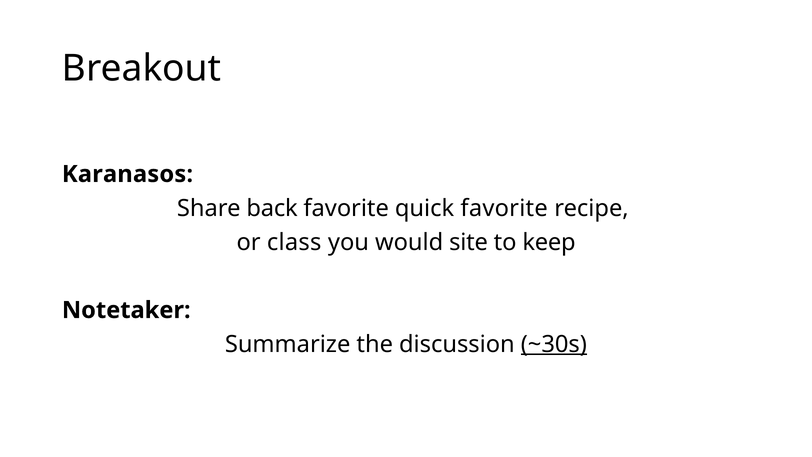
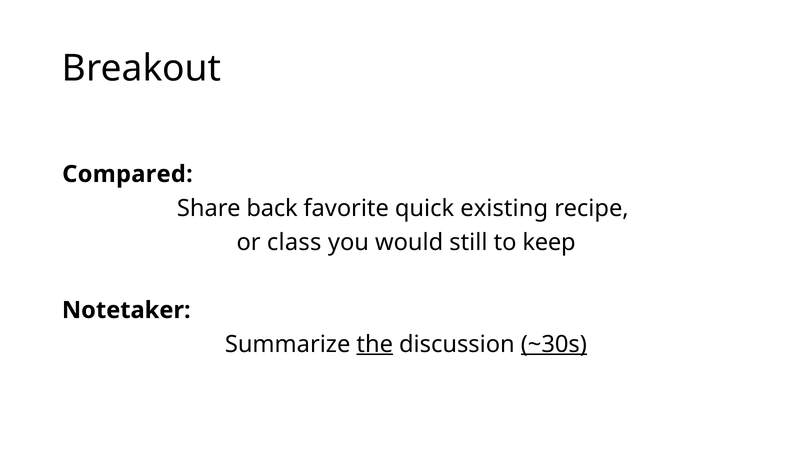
Karanasos: Karanasos -> Compared
quick favorite: favorite -> existing
site: site -> still
the underline: none -> present
